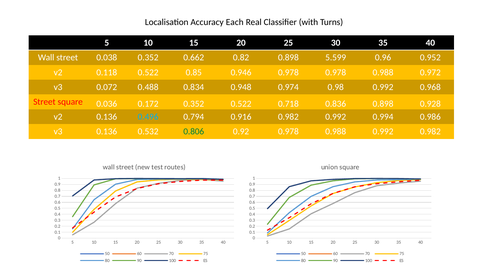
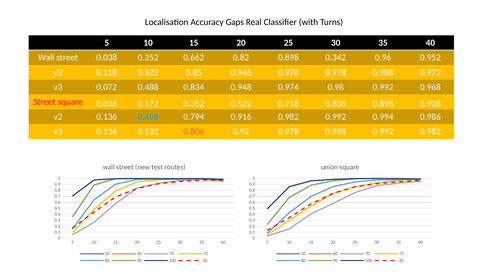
Each: Each -> Gaps
5.599: 5.599 -> 0.342
0.806 colour: green -> orange
